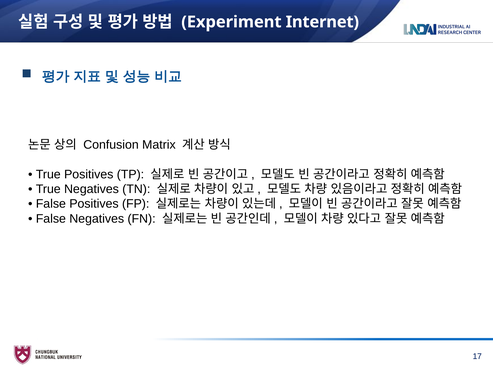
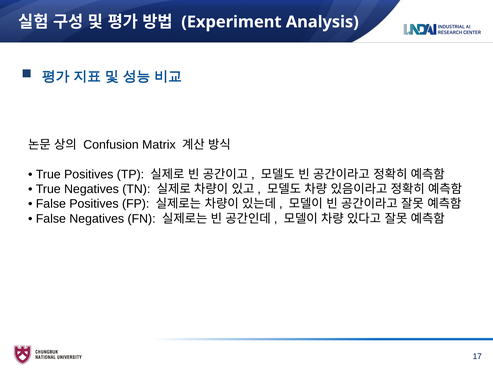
Internet: Internet -> Analysis
